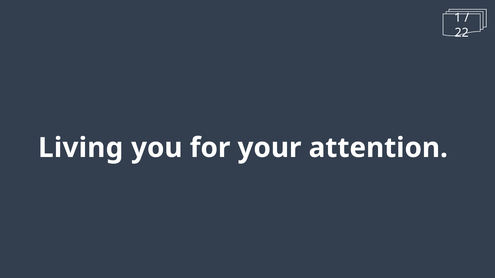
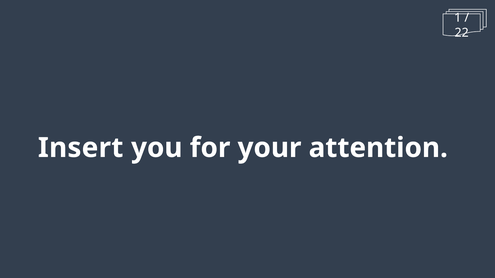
Living: Living -> Insert
